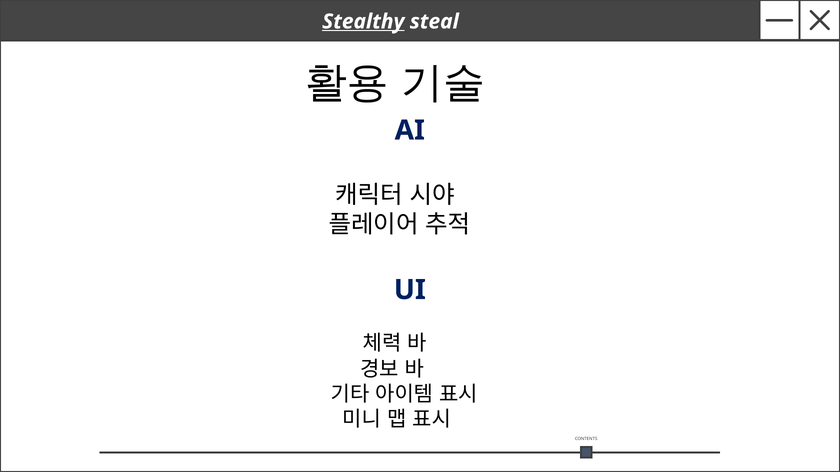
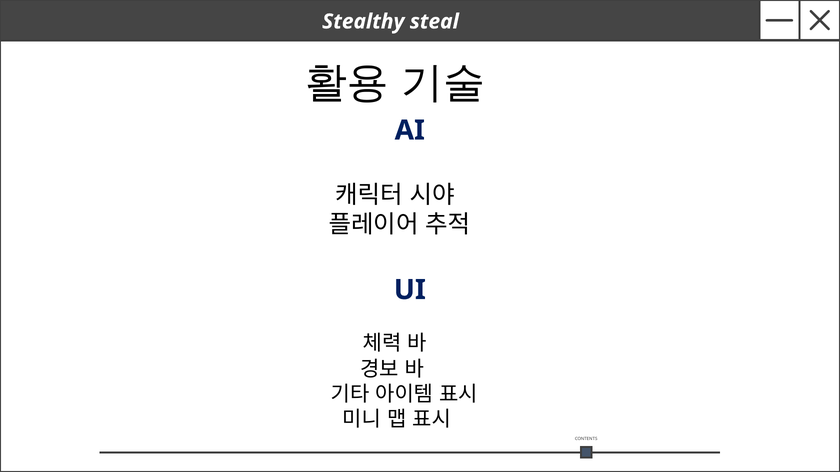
Stealthy underline: present -> none
